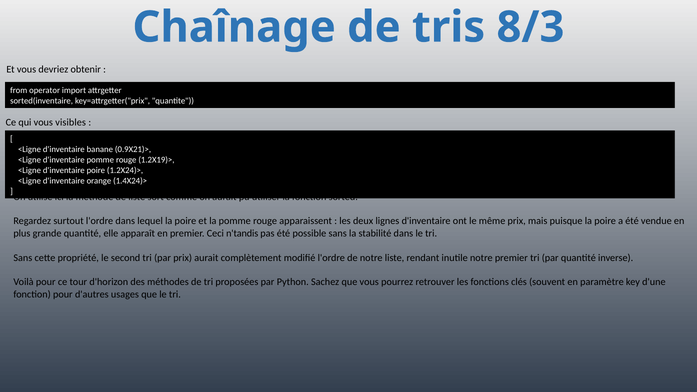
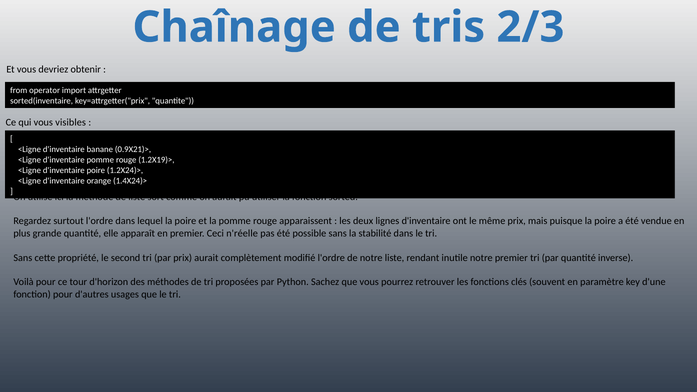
8/3: 8/3 -> 2/3
n'tandis: n'tandis -> n'réelle
